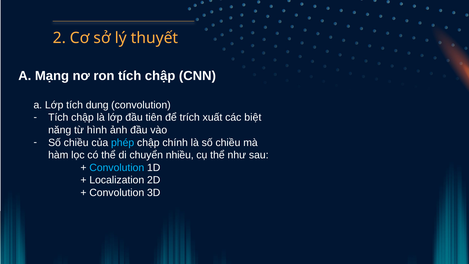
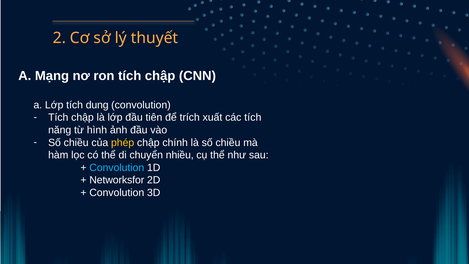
các biệt: biệt -> tích
phép colour: light blue -> yellow
Localization: Localization -> Networksfor
